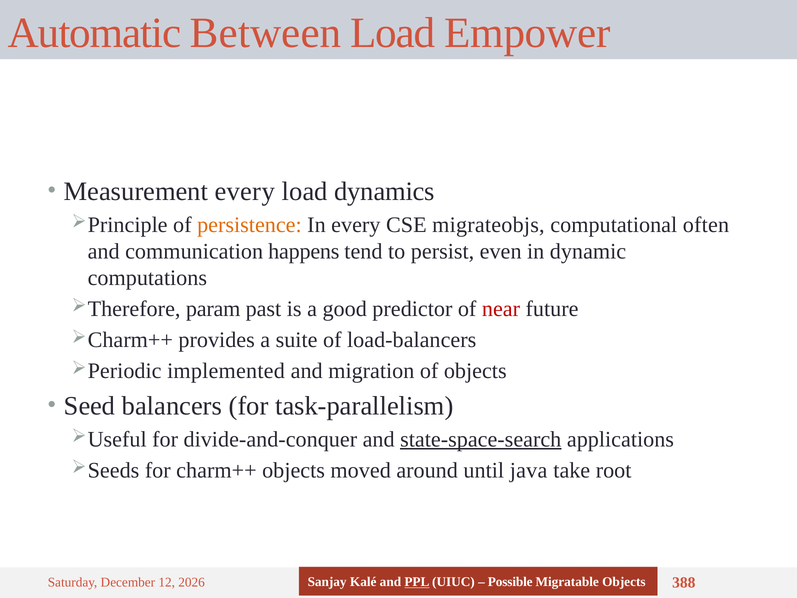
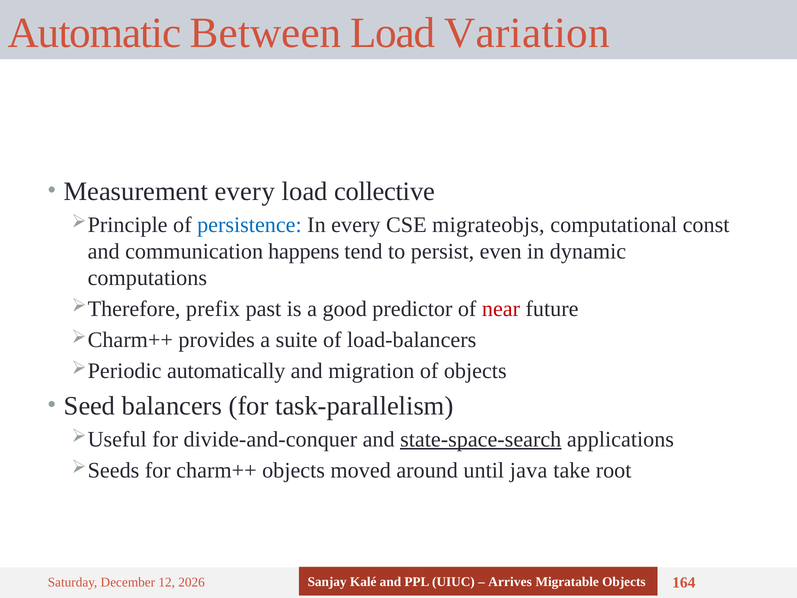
Empower: Empower -> Variation
dynamics: dynamics -> collective
persistence colour: orange -> blue
often: often -> const
param: param -> prefix
implemented: implemented -> automatically
PPL underline: present -> none
Possible: Possible -> Arrives
388: 388 -> 164
